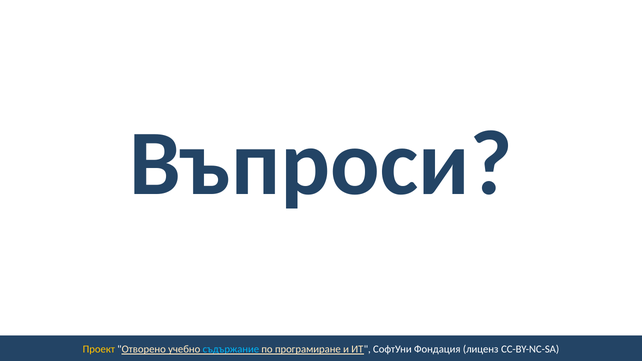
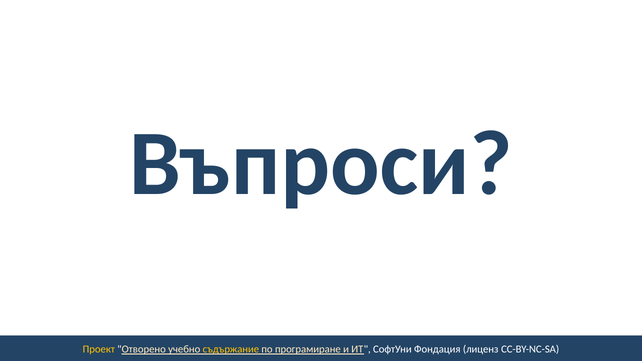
съдържание colour: light blue -> yellow
